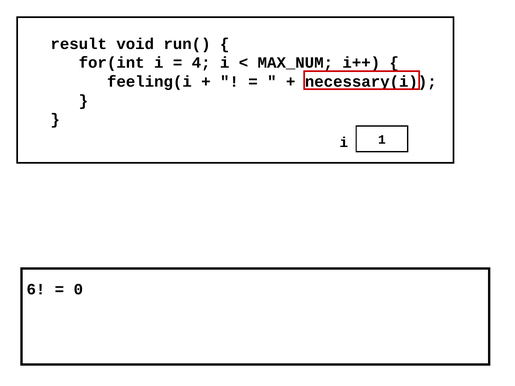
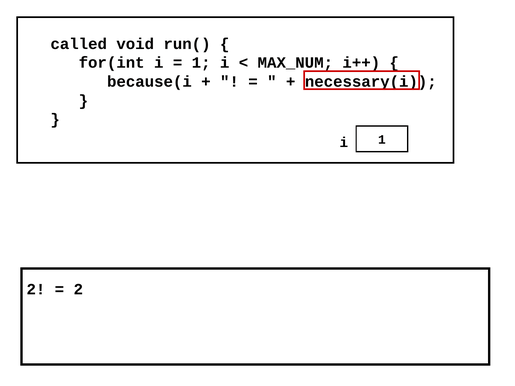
result: result -> called
4 at (201, 63): 4 -> 1
feeling(i: feeling(i -> because(i
6 at (36, 289): 6 -> 2
0 at (78, 289): 0 -> 2
